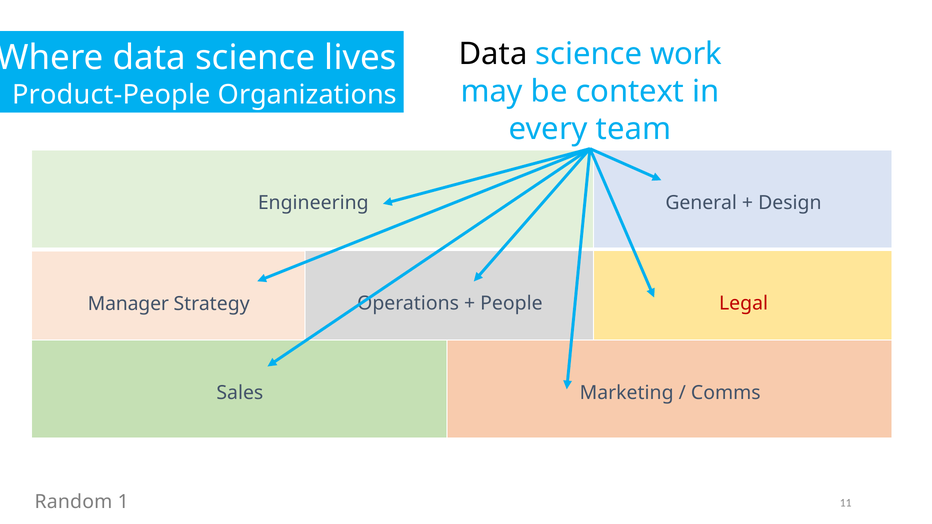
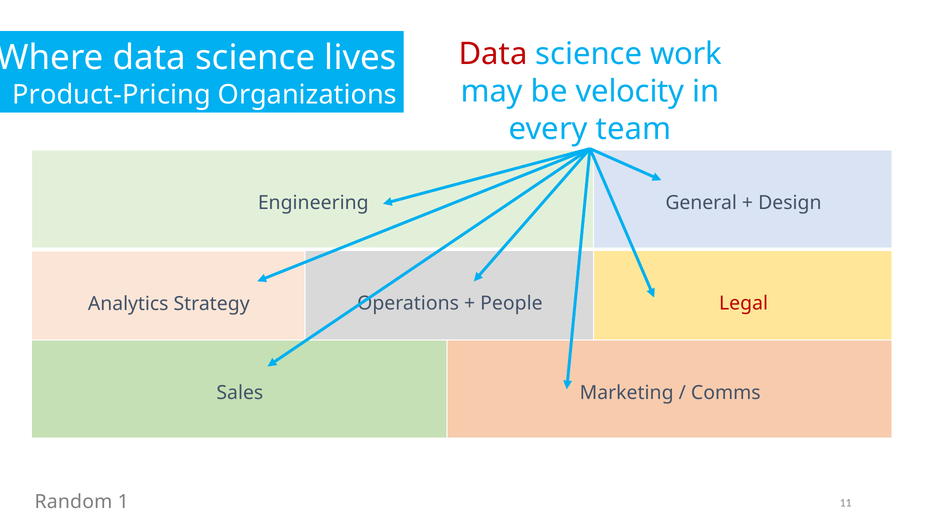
Data at (493, 54) colour: black -> red
context: context -> velocity
Product-People: Product-People -> Product-Pricing
Manager: Manager -> Analytics
